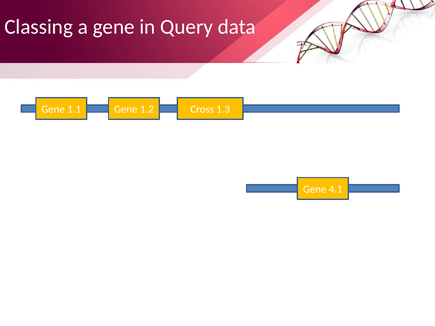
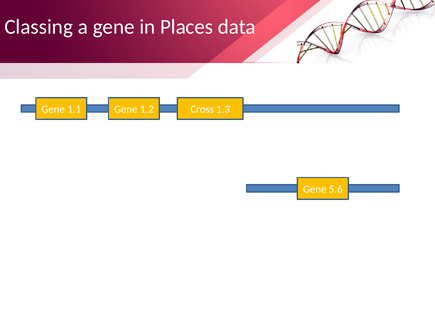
Query: Query -> Places
4.1: 4.1 -> 5.6
